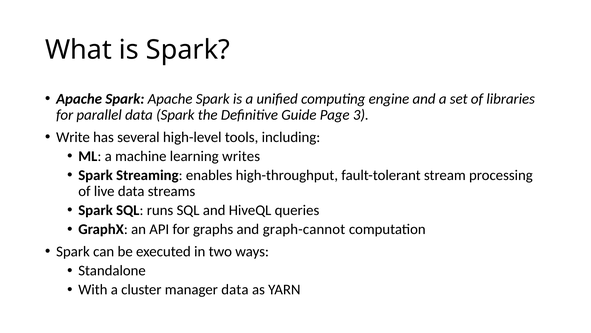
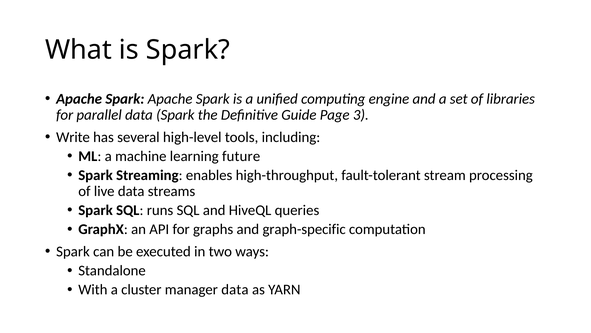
writes: writes -> future
graph-cannot: graph-cannot -> graph-specific
